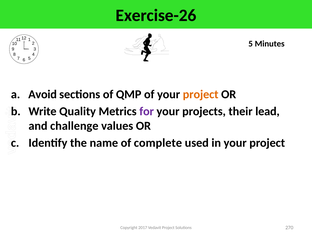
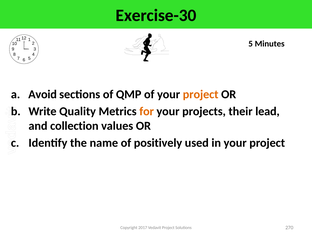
Exercise-26: Exercise-26 -> Exercise-30
for colour: purple -> orange
challenge: challenge -> collection
complete: complete -> positively
